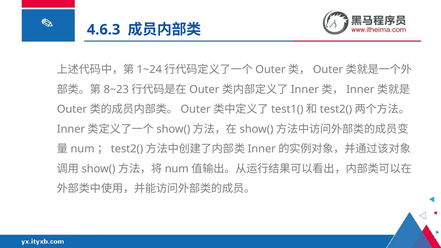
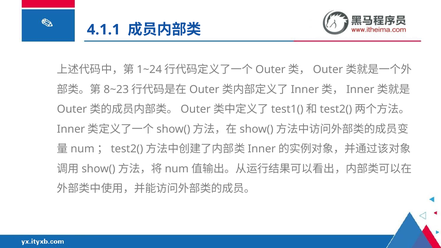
4.6.3: 4.6.3 -> 4.1.1
